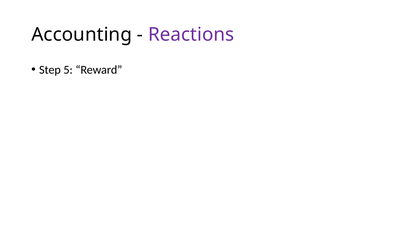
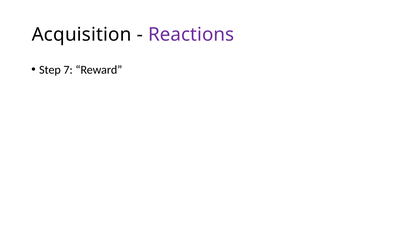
Accounting: Accounting -> Acquisition
5: 5 -> 7
